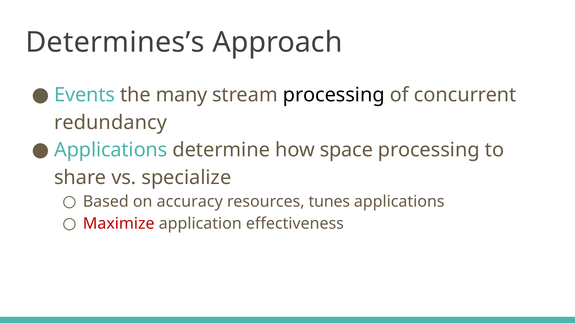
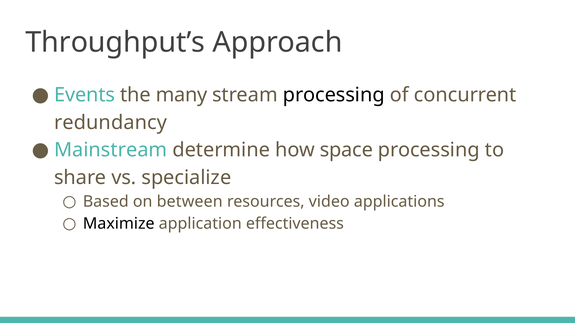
Determines’s: Determines’s -> Throughput’s
Applications at (111, 150): Applications -> Mainstream
accuracy: accuracy -> between
tunes: tunes -> video
Maximize colour: red -> black
